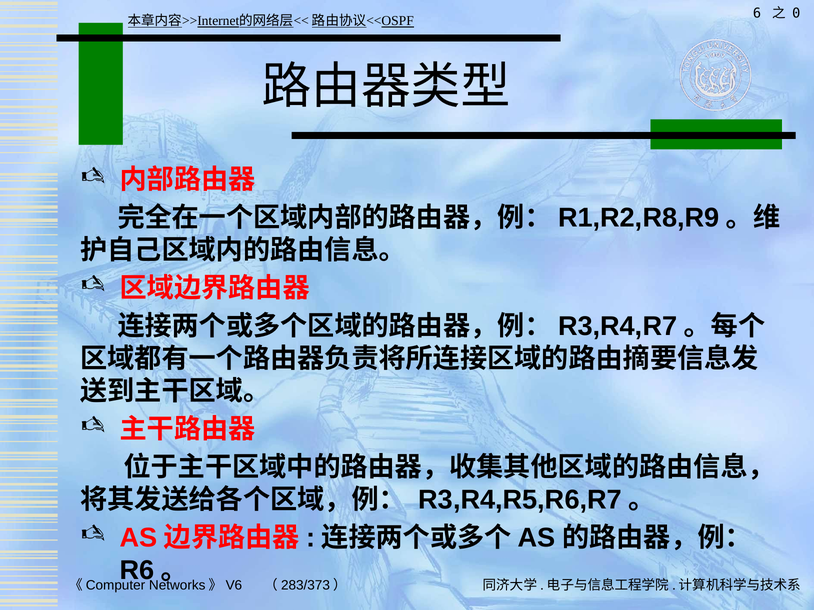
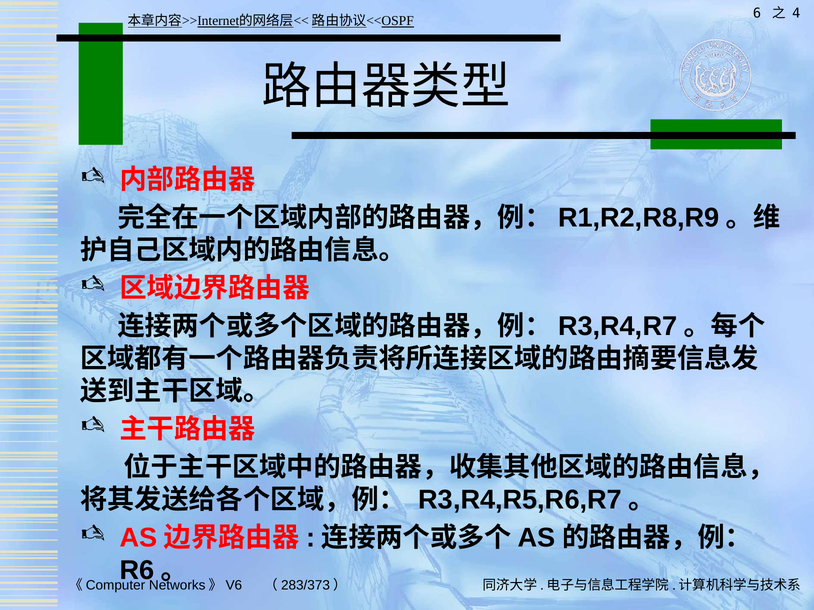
0: 0 -> 4
